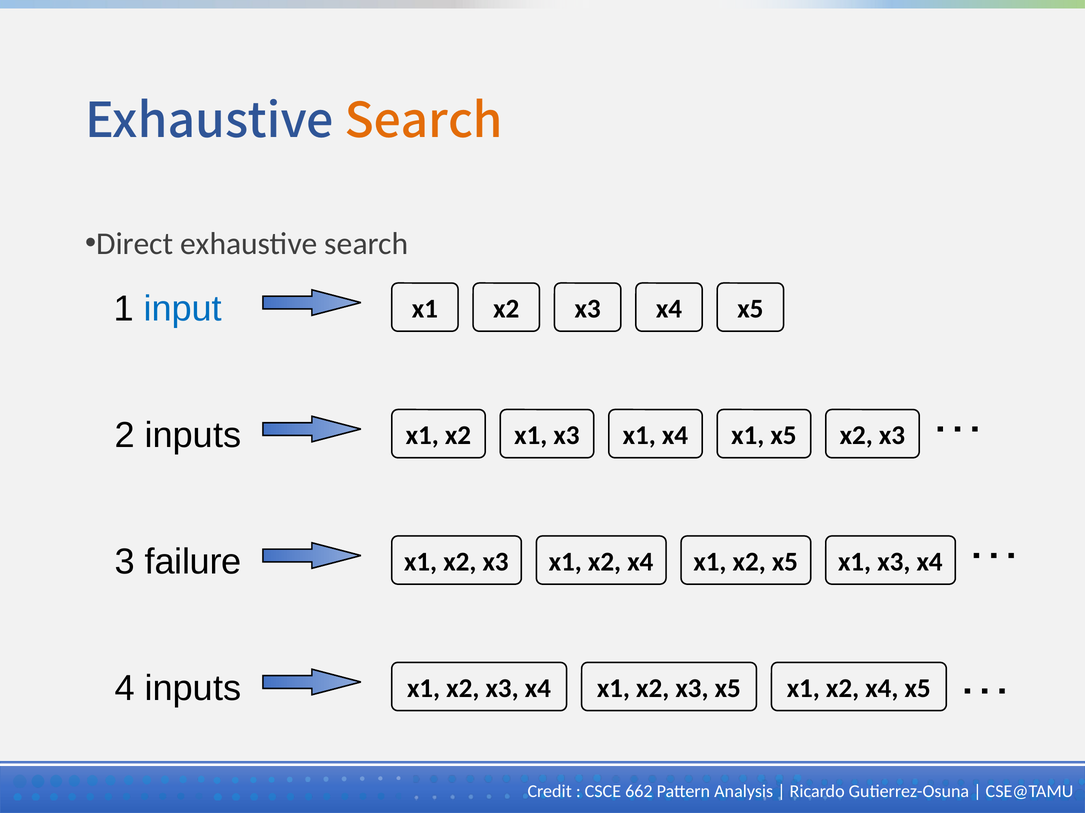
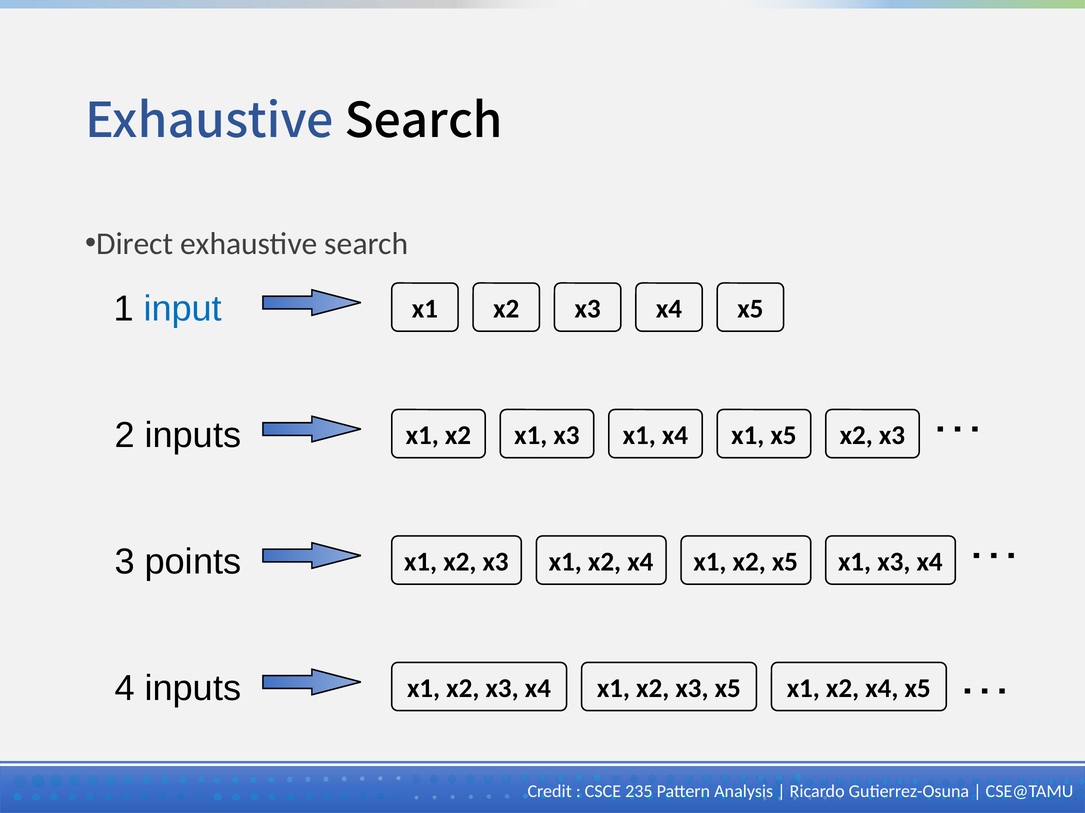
Search at (424, 122) colour: orange -> black
failure: failure -> points
662: 662 -> 235
